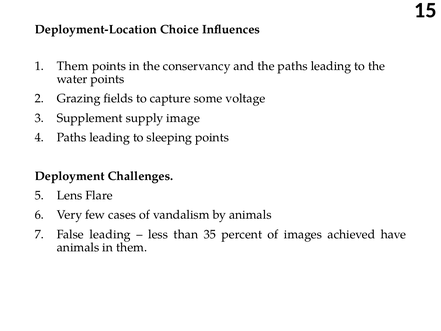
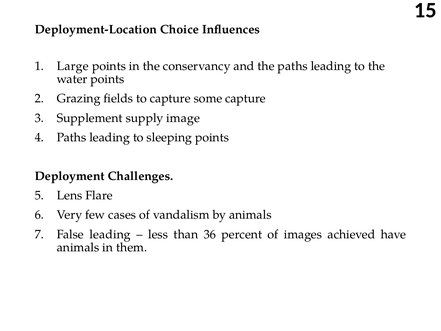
Them at (73, 66): Them -> Large
some voltage: voltage -> capture
35: 35 -> 36
